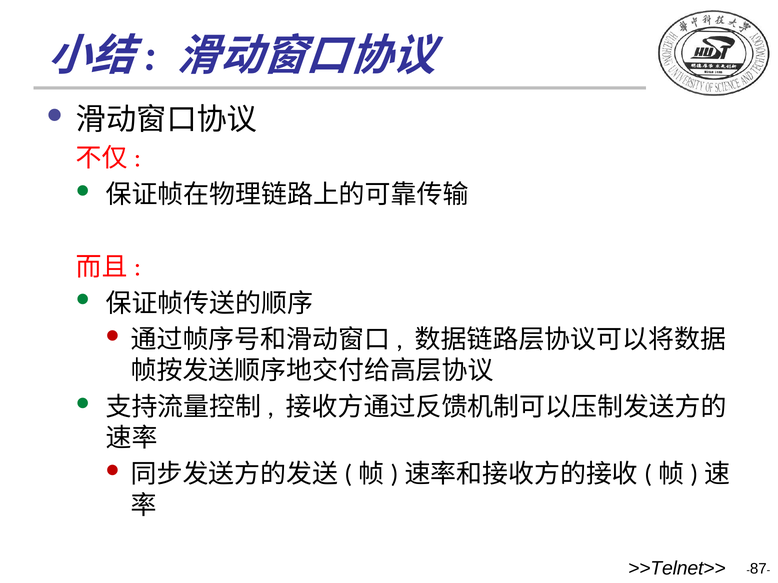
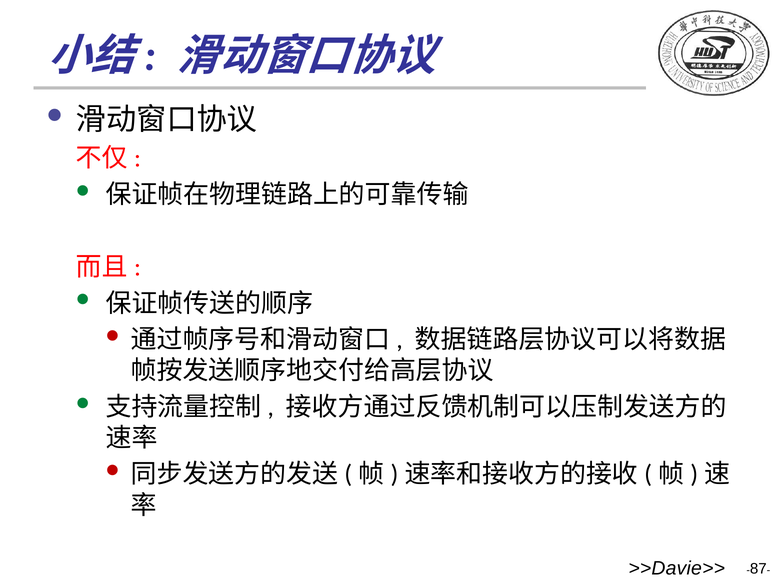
>>Telnet>>: >>Telnet>> -> >>Davie>>
